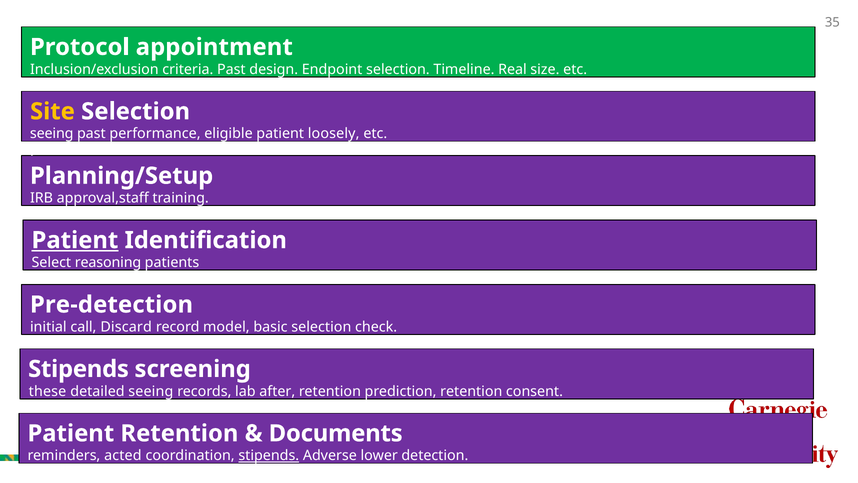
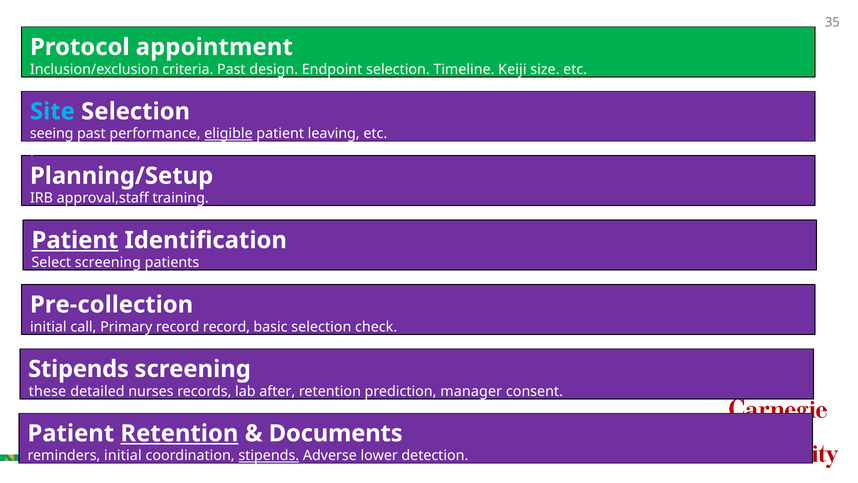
Real: Real -> Keiji
Site colour: yellow -> light blue
eligible underline: none -> present
loosely: loosely -> leaving
Select reasoning: reasoning -> screening
Pre-detection: Pre-detection -> Pre-collection
Discard: Discard -> Primary
record model: model -> record
detailed seeing: seeing -> nurses
prediction retention: retention -> manager
Retention at (179, 433) underline: none -> present
reminders acted: acted -> initial
